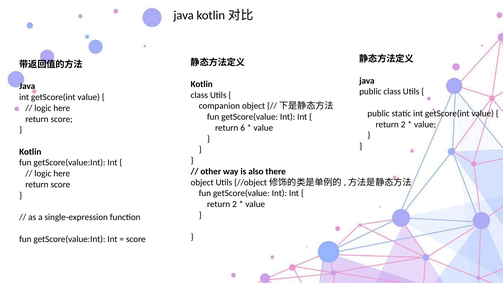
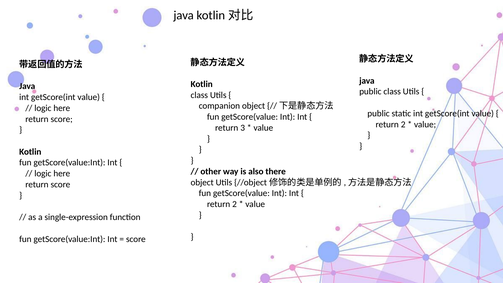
6: 6 -> 3
